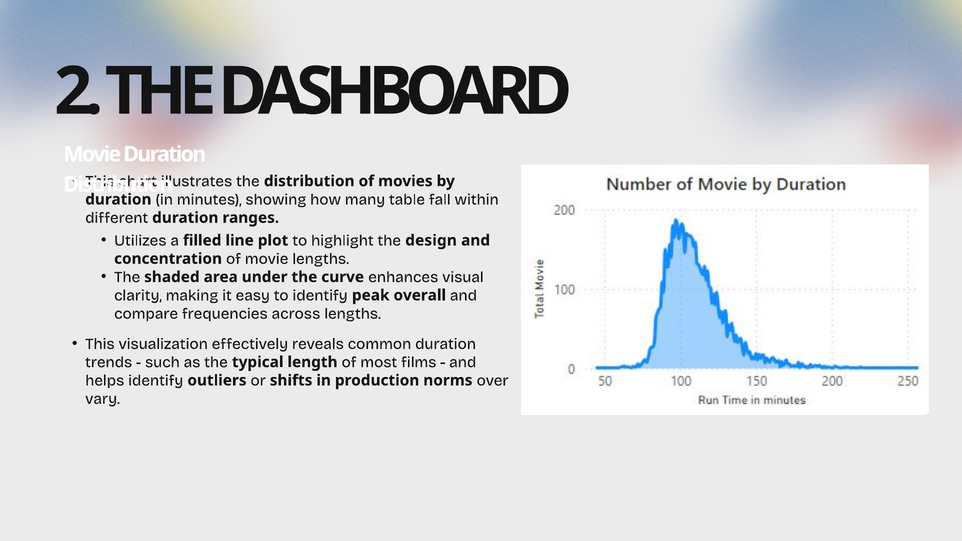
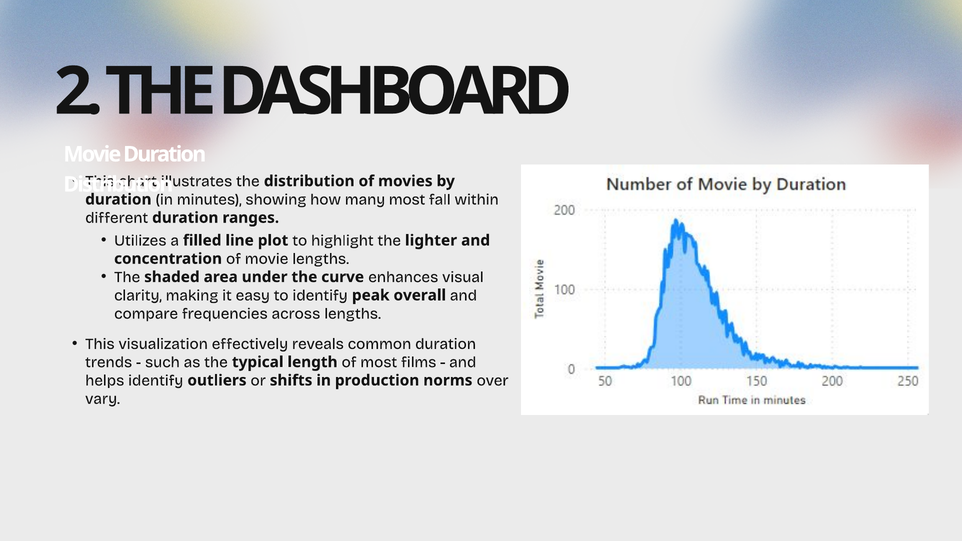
many table: table -> most
design: design -> lighter
